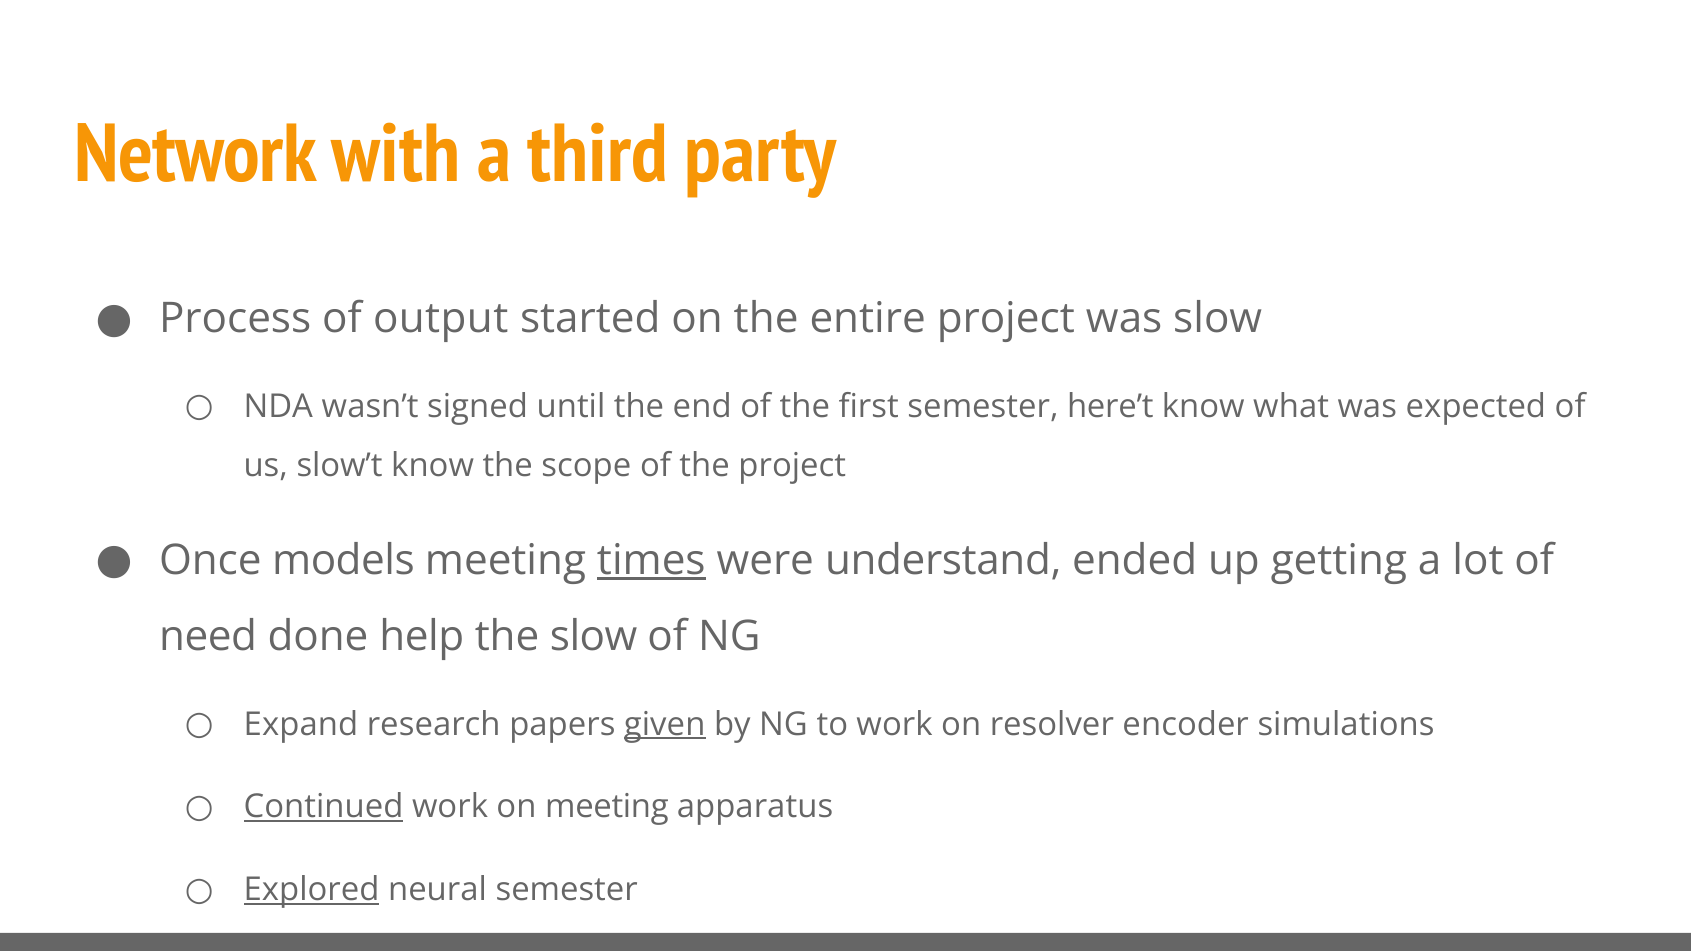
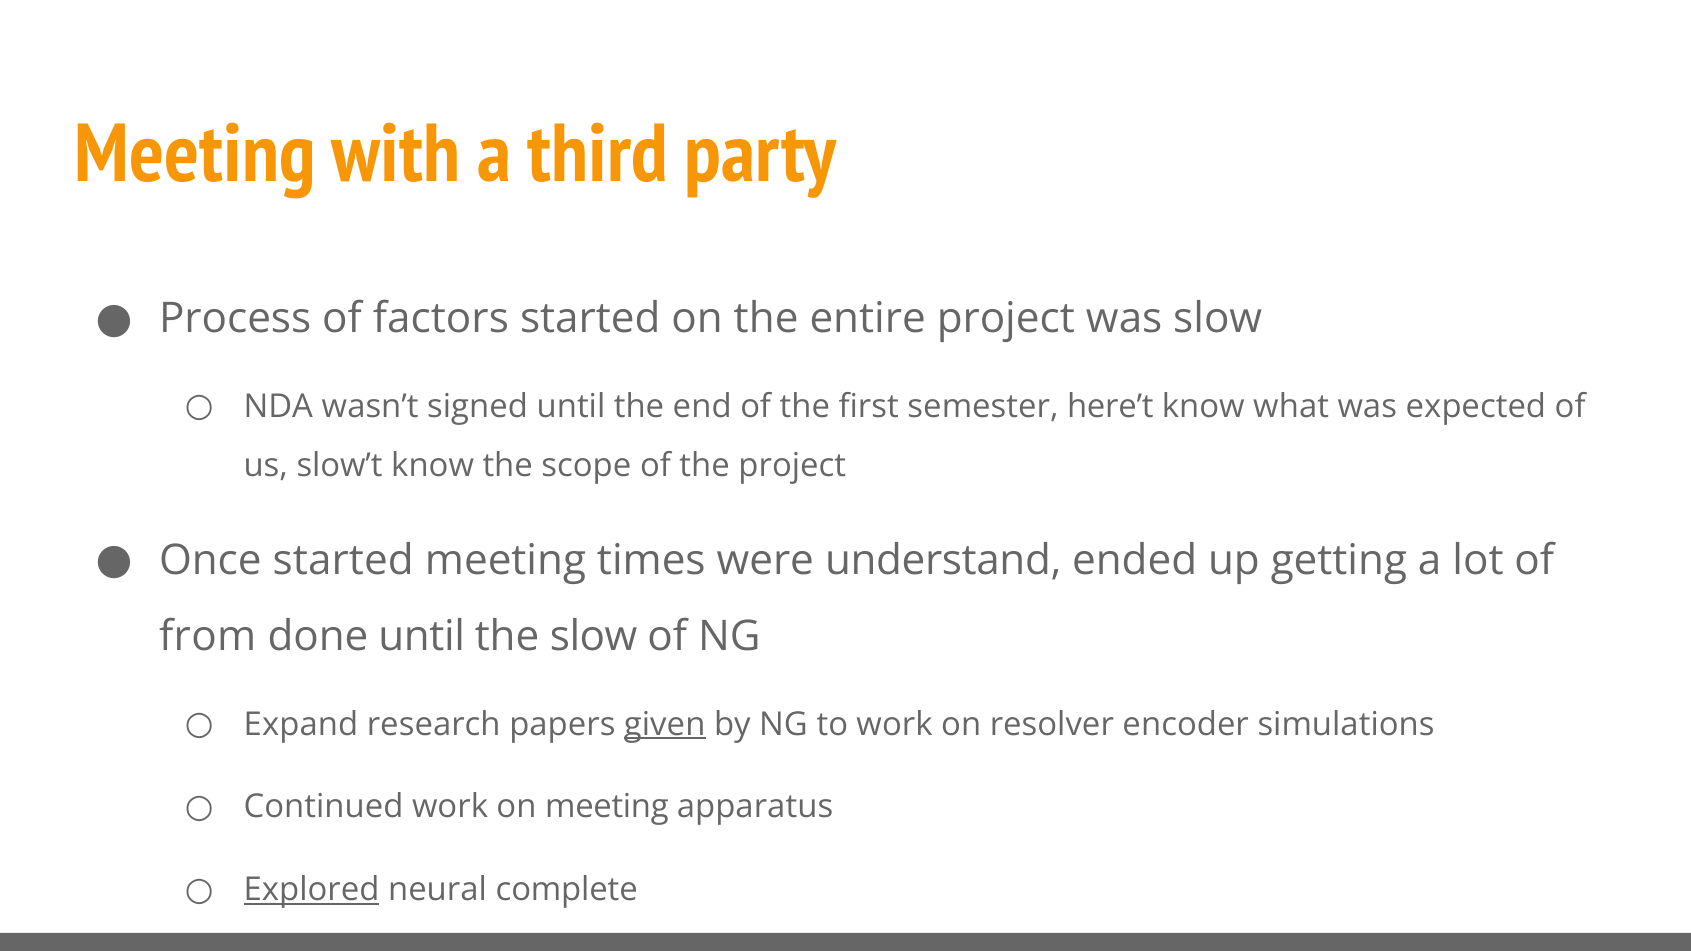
Network at (196, 154): Network -> Meeting
output: output -> factors
Once models: models -> started
times underline: present -> none
need: need -> from
done help: help -> until
Continued underline: present -> none
neural semester: semester -> complete
